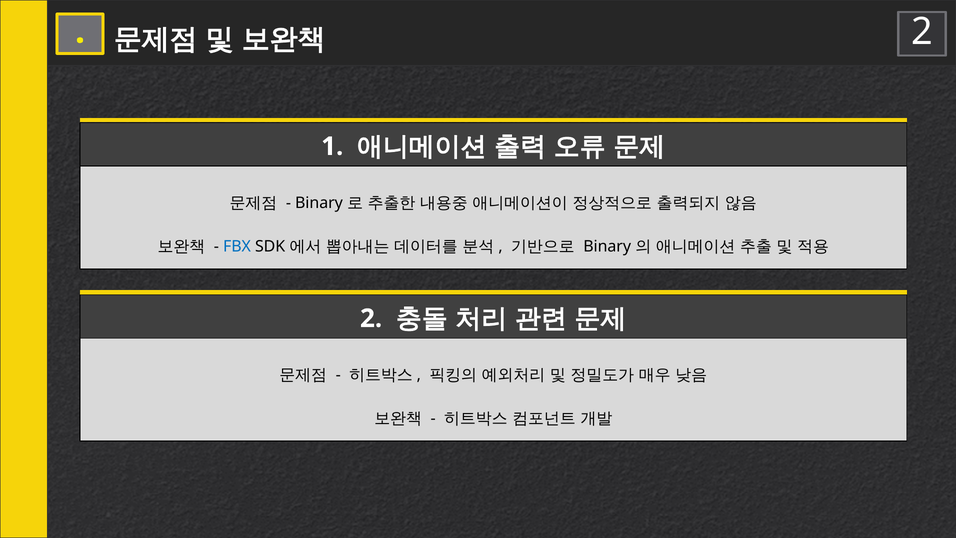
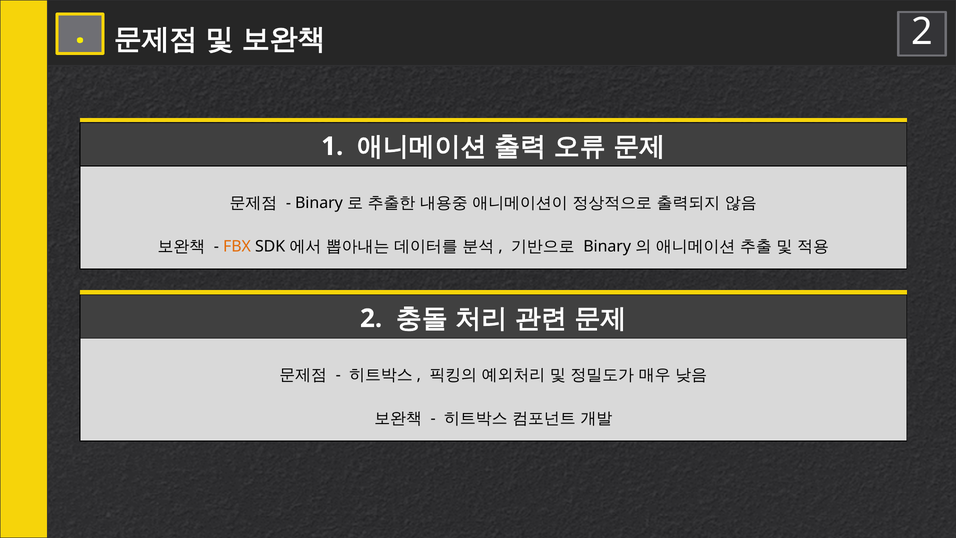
FBX colour: blue -> orange
